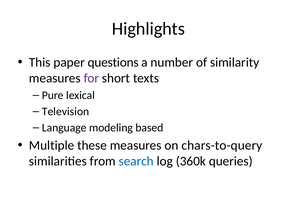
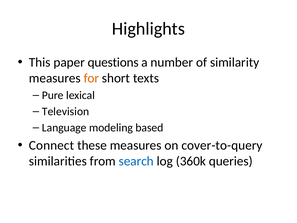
for colour: purple -> orange
Multiple: Multiple -> Connect
chars-to-query: chars-to-query -> cover-to-query
